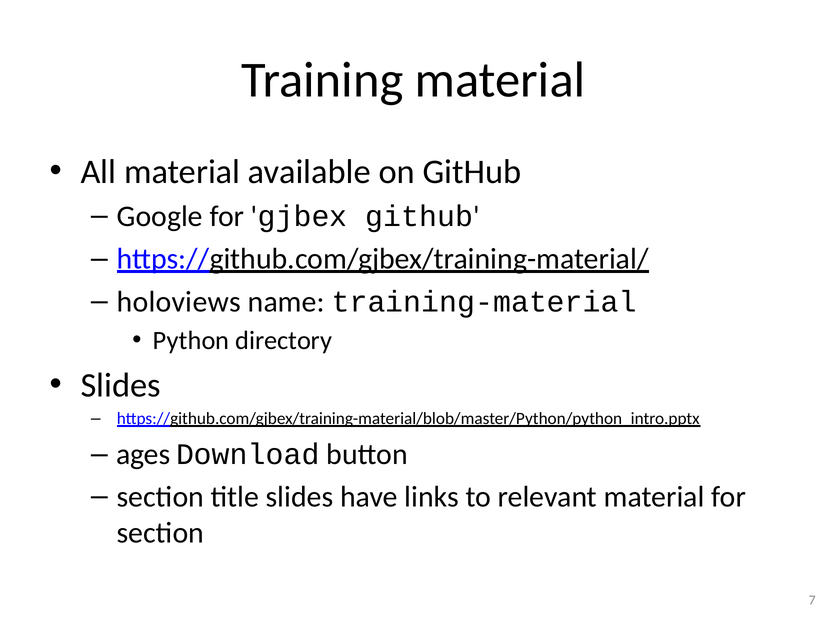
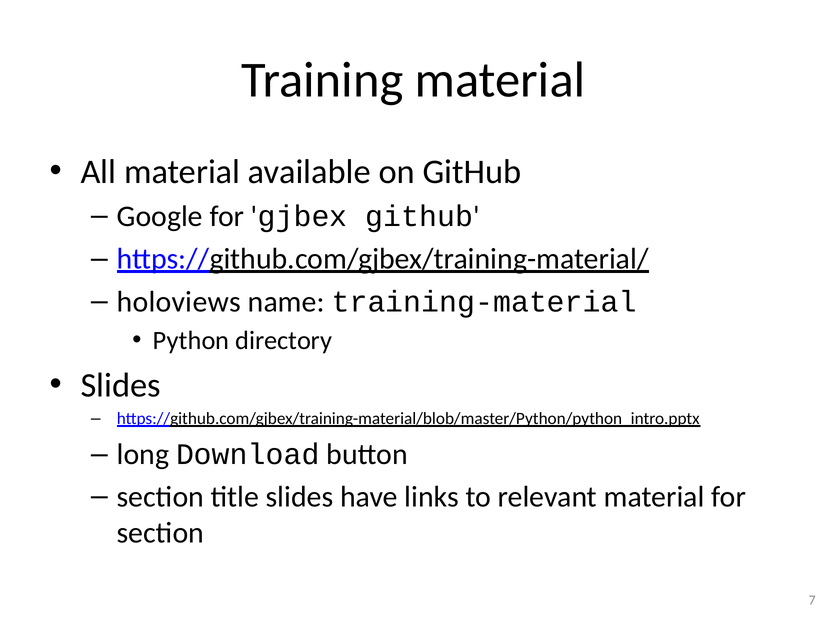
ages: ages -> long
